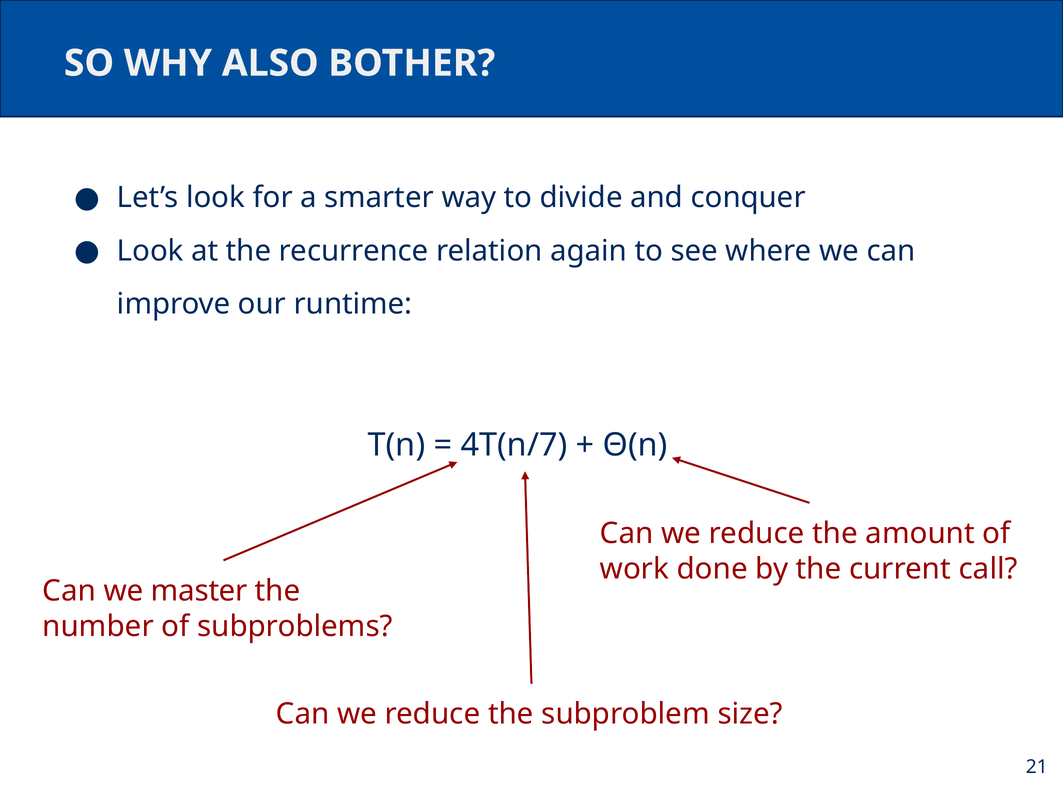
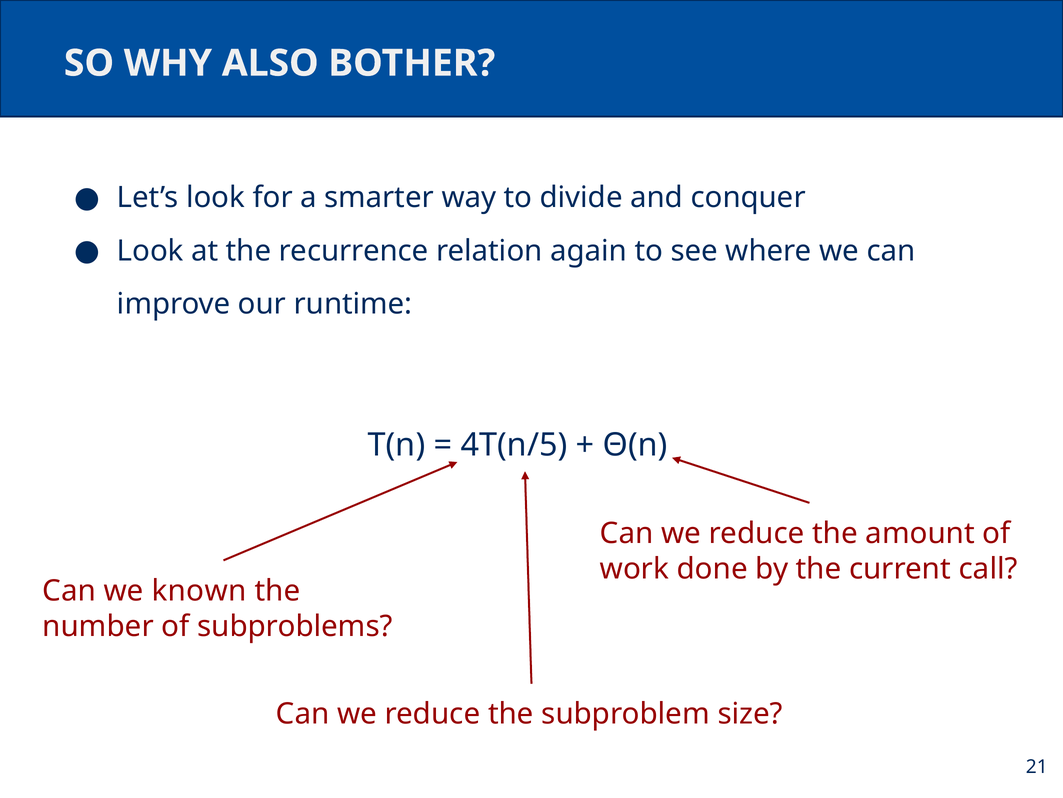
4T(n/7: 4T(n/7 -> 4T(n/5
master: master -> known
